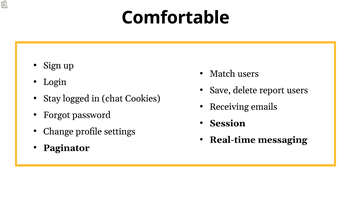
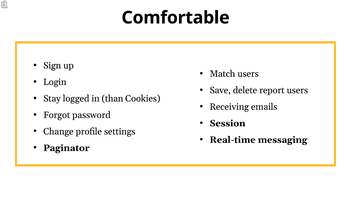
chat: chat -> than
